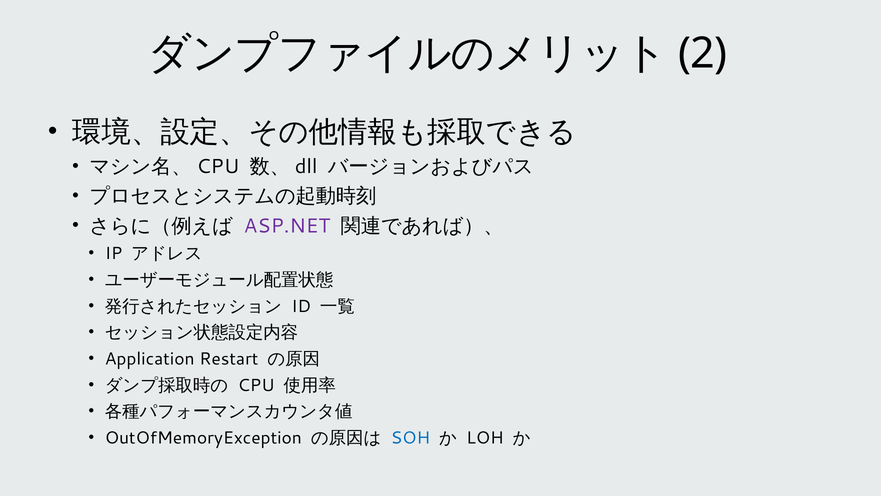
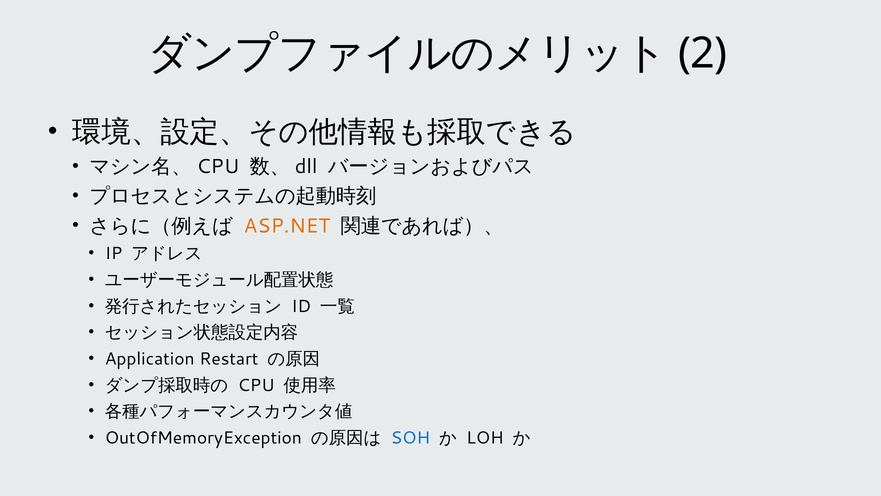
ASP.NET colour: purple -> orange
